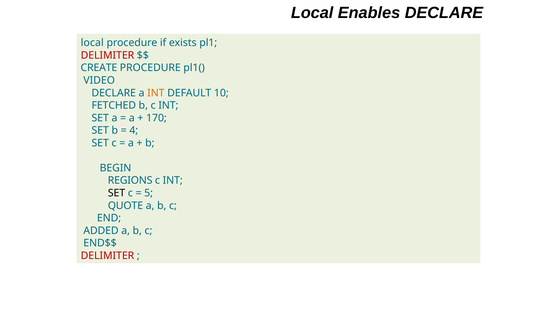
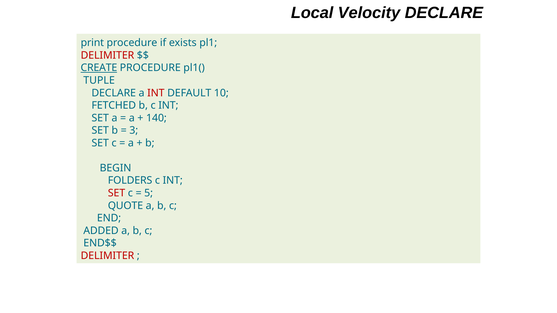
Enables: Enables -> Velocity
local at (92, 43): local -> print
CREATE underline: none -> present
VIDEO: VIDEO -> TUPLE
INT at (156, 93) colour: orange -> red
170: 170 -> 140
4: 4 -> 3
REGIONS: REGIONS -> FOLDERS
SET at (116, 193) colour: black -> red
